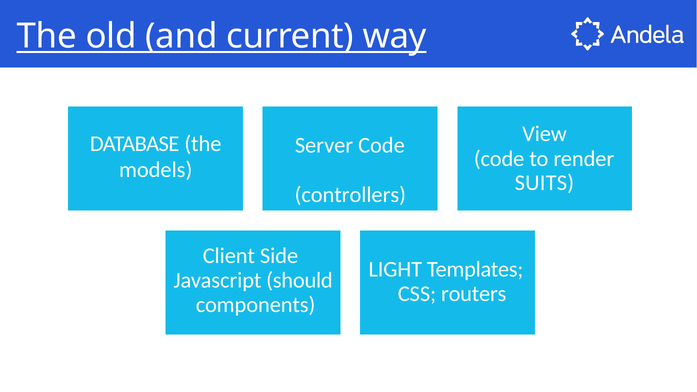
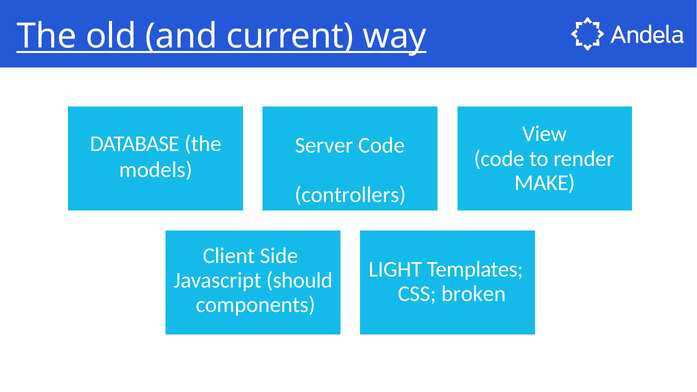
SUITS: SUITS -> MAKE
routers: routers -> broken
